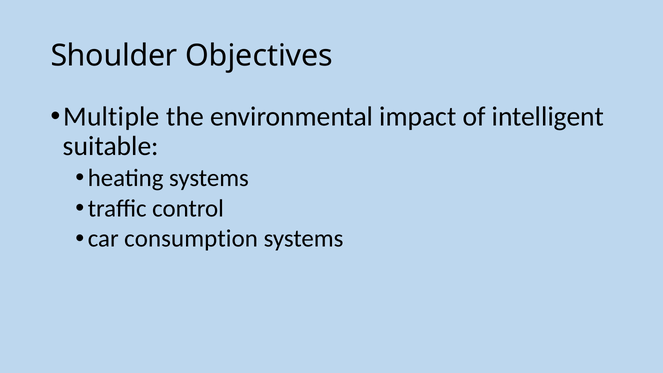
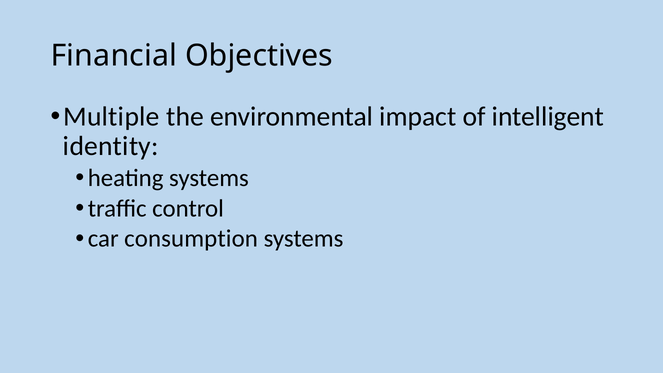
Shoulder: Shoulder -> Financial
suitable: suitable -> identity
